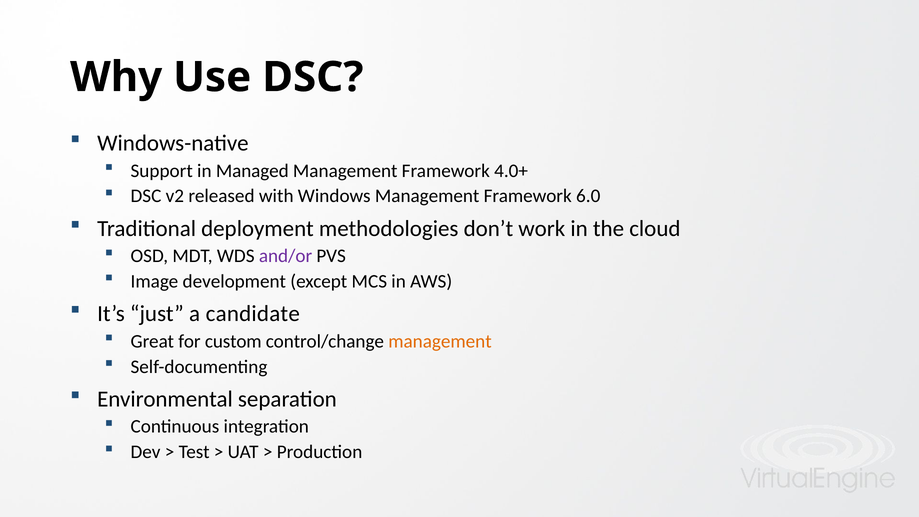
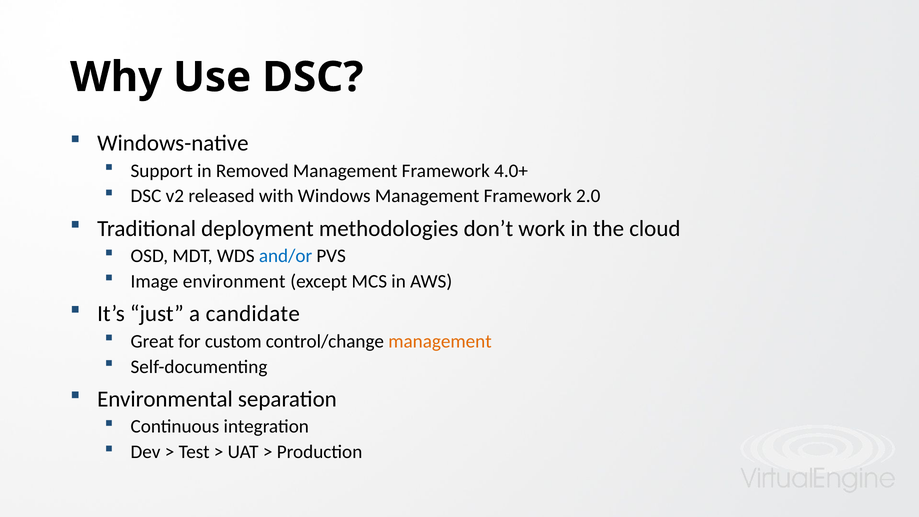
Managed: Managed -> Removed
6.0: 6.0 -> 2.0
and/or colour: purple -> blue
development: development -> environment
